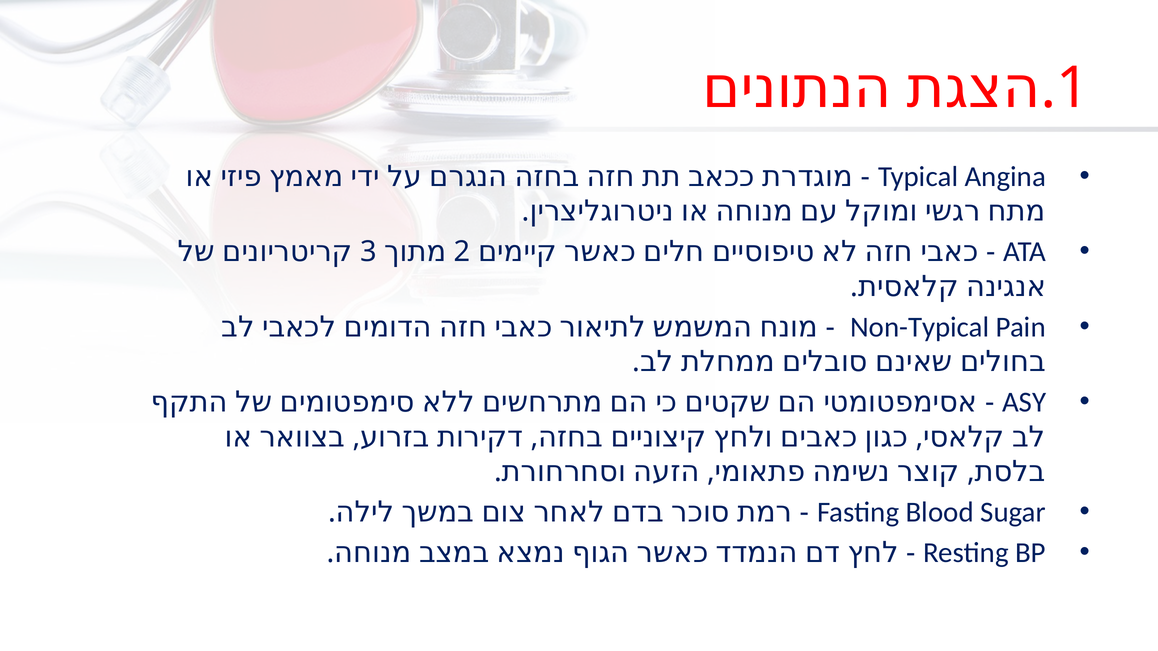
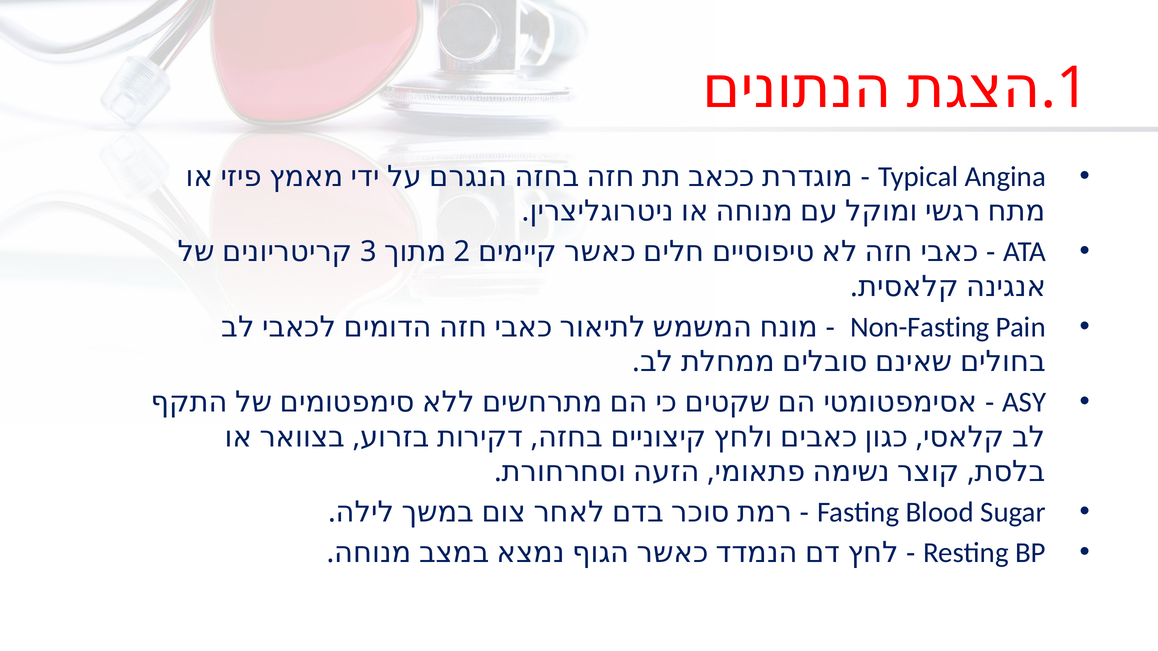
Non-Typical: Non-Typical -> Non-Fasting
